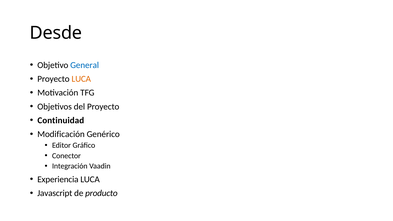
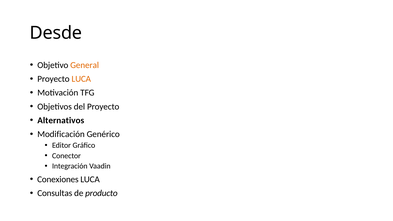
General colour: blue -> orange
Continuidad: Continuidad -> Alternativos
Experiencia: Experiencia -> Conexiones
Javascript: Javascript -> Consultas
